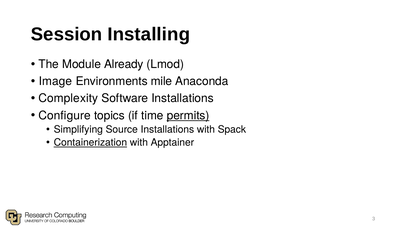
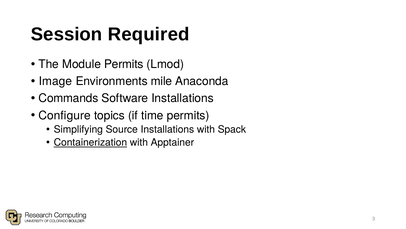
Installing: Installing -> Required
Module Already: Already -> Permits
Complexity: Complexity -> Commands
permits at (188, 115) underline: present -> none
